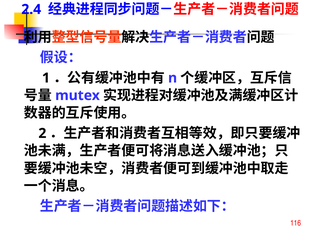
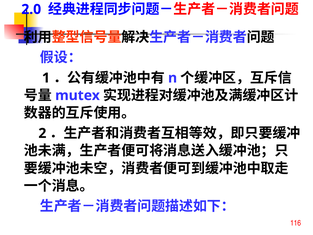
2.4: 2.4 -> 2.0
